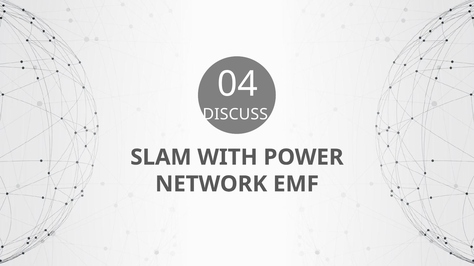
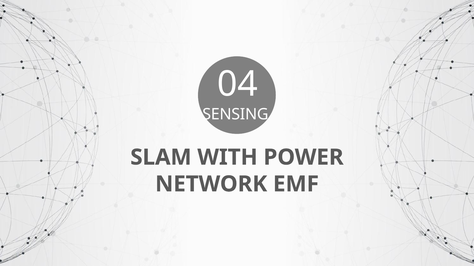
DISCUSS: DISCUSS -> SENSING
